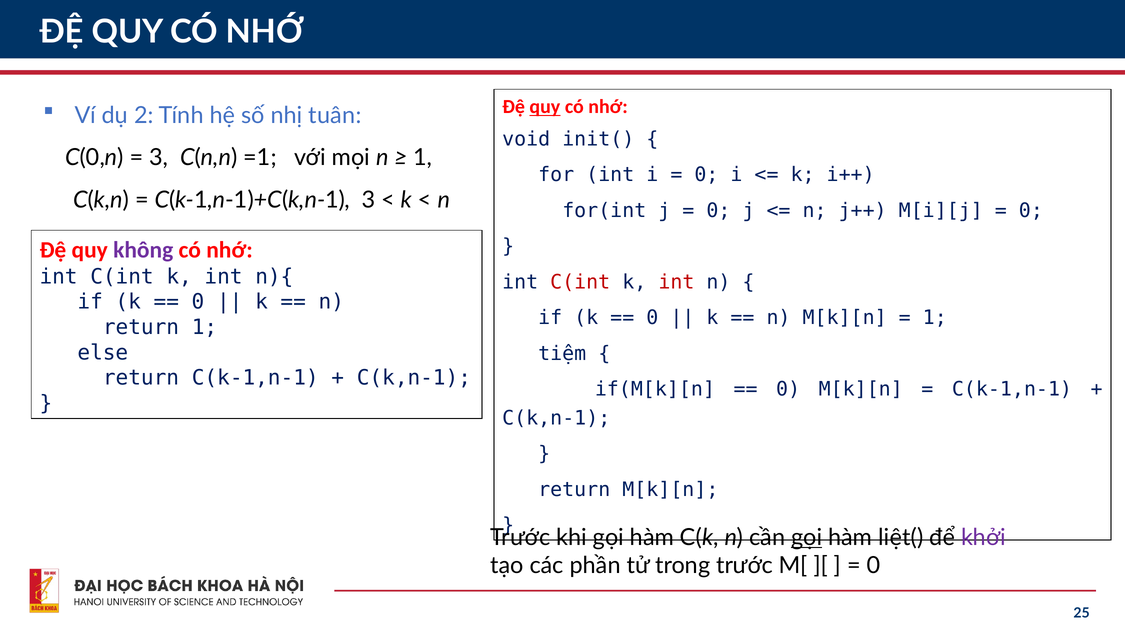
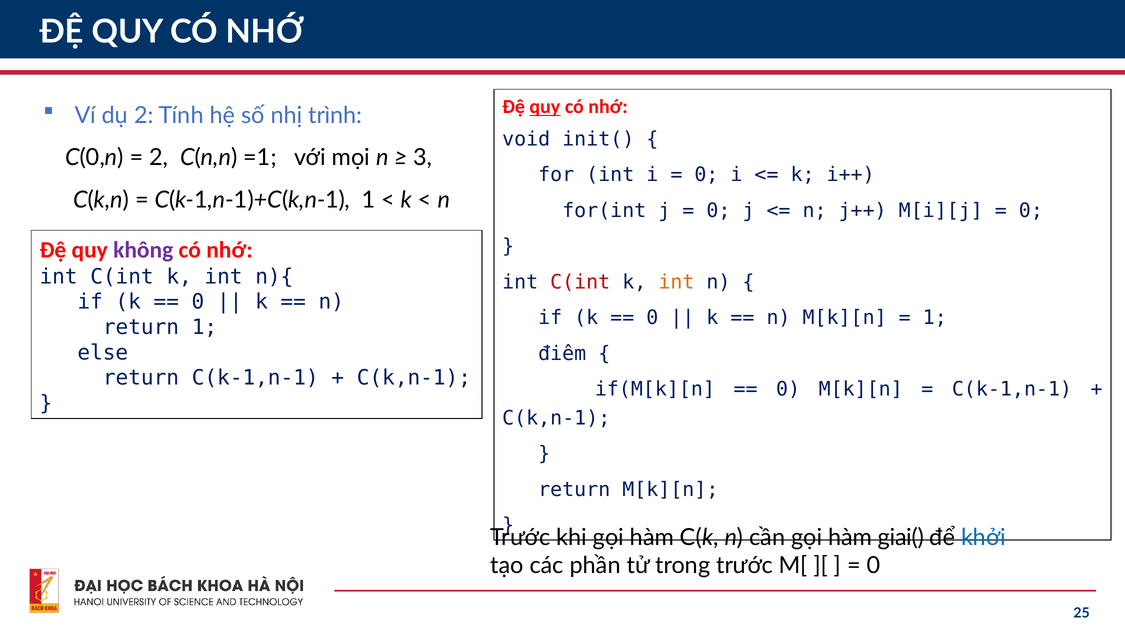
tuân: tuân -> trình
3 at (159, 158): 3 -> 2
1 at (423, 158): 1 -> 3
C(k-1,n-1)+C(k,n-1 3: 3 -> 1
int at (676, 282) colour: red -> orange
tiệm: tiệm -> điểm
gọi at (807, 537) underline: present -> none
liệt(: liệt( -> giai(
khởi colour: purple -> blue
